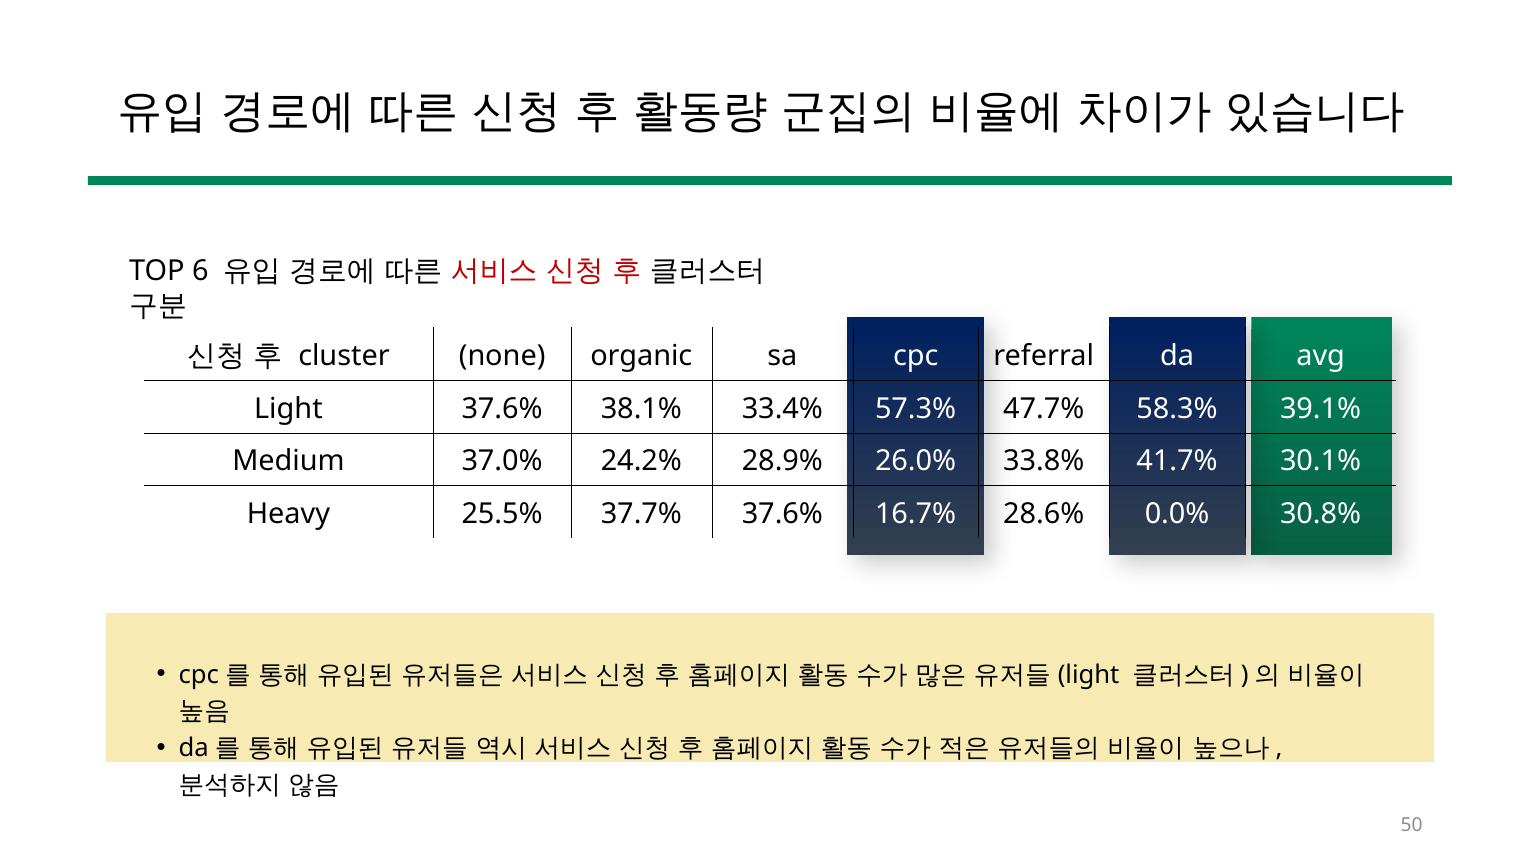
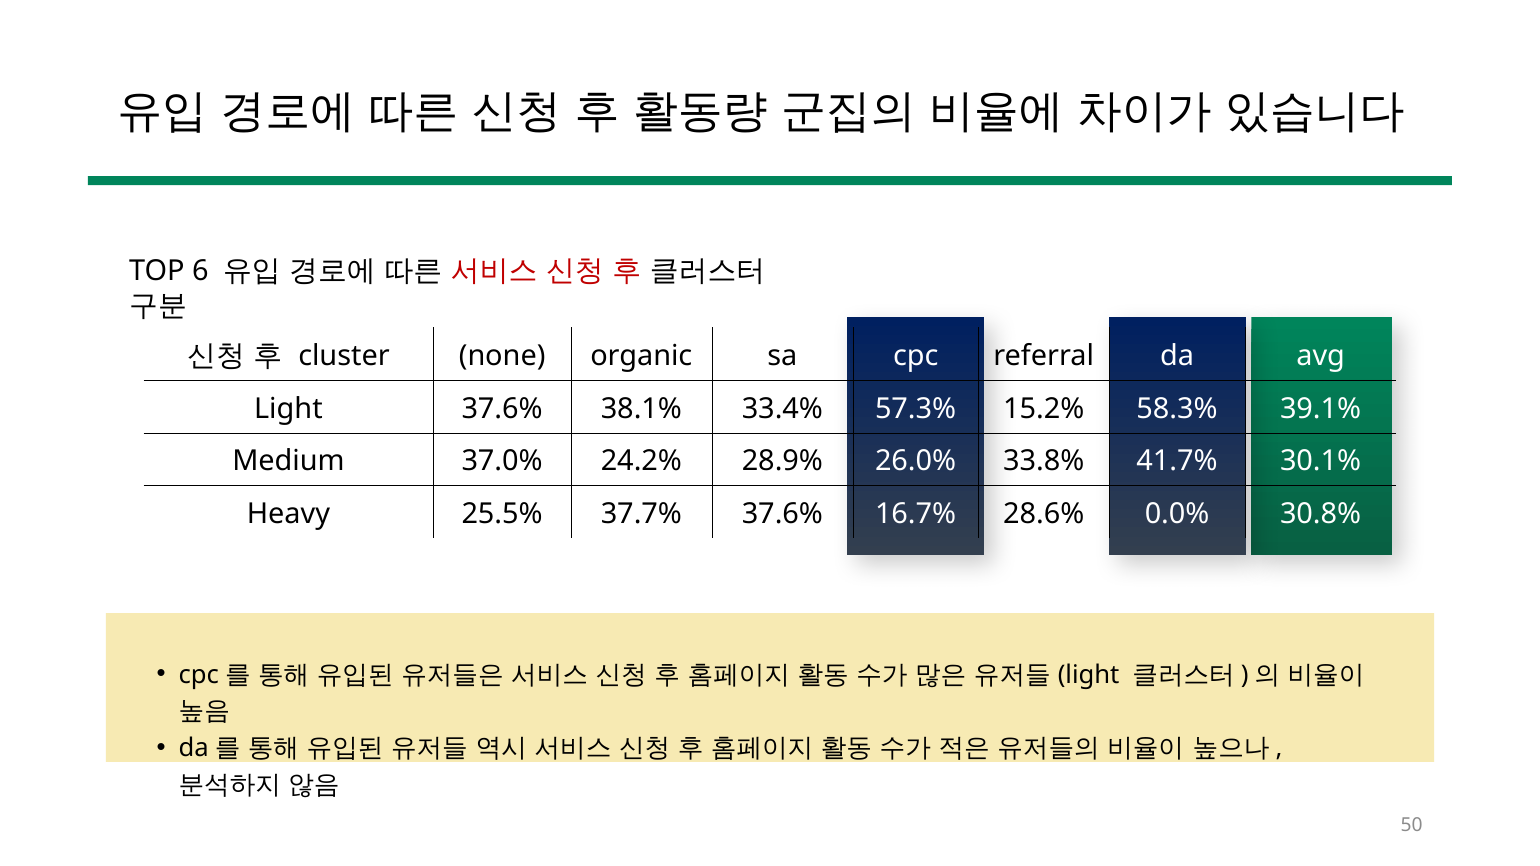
47.7%: 47.7% -> 15.2%
